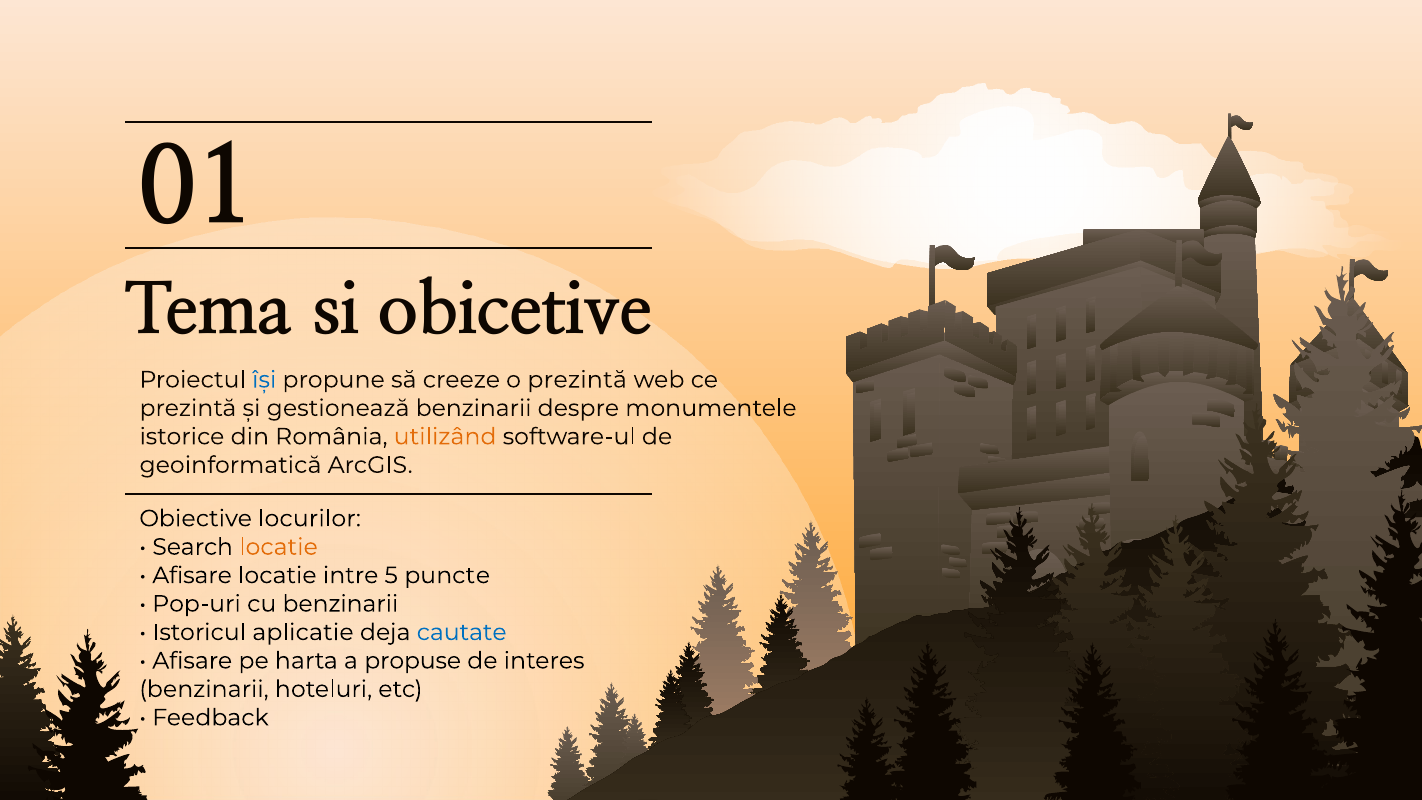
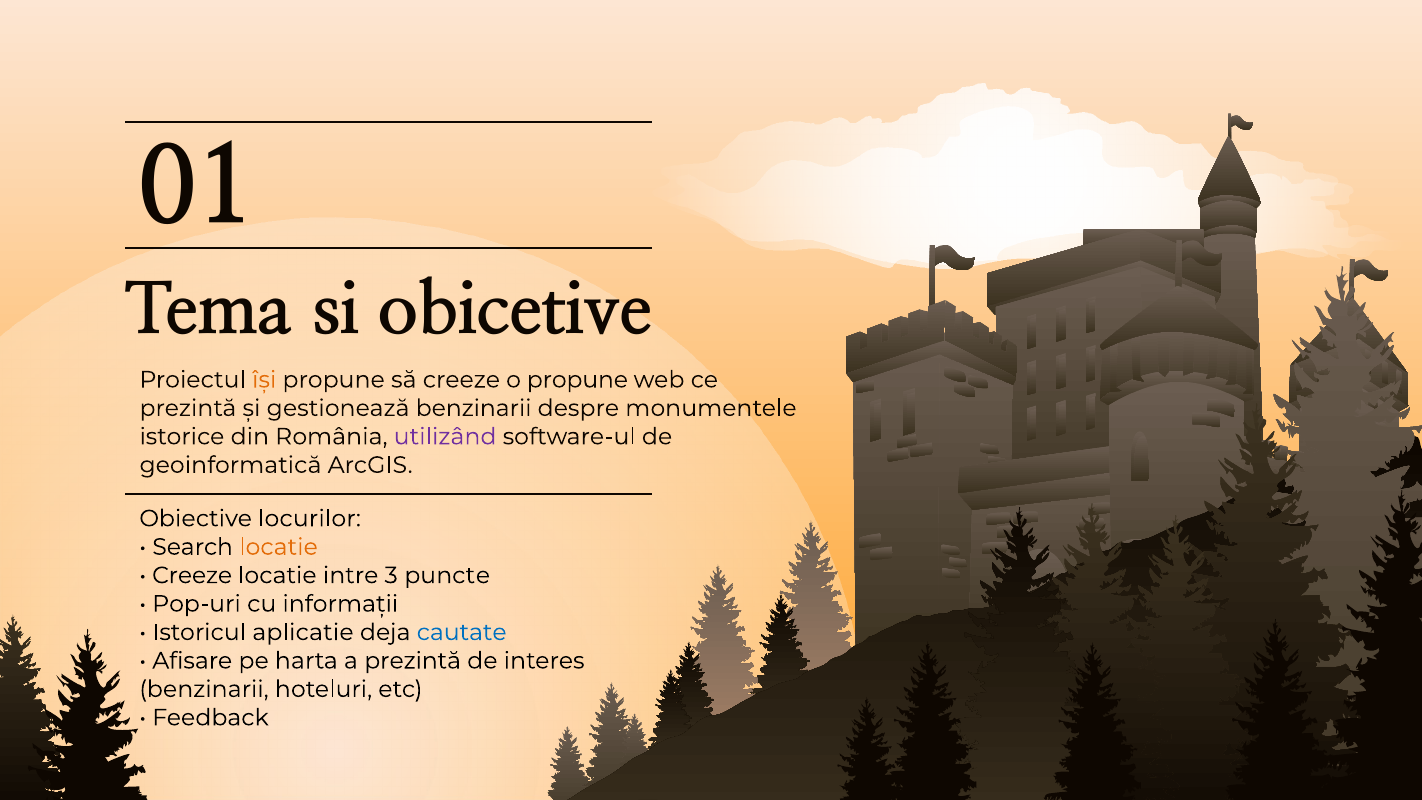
își colour: blue -> orange
o prezintă: prezintă -> propune
utilizând colour: orange -> purple
Afisare at (192, 575): Afisare -> Creeze
5: 5 -> 3
cu benzinarii: benzinarii -> informații
a propuse: propuse -> prezintă
